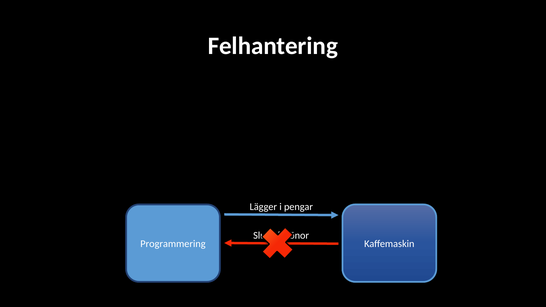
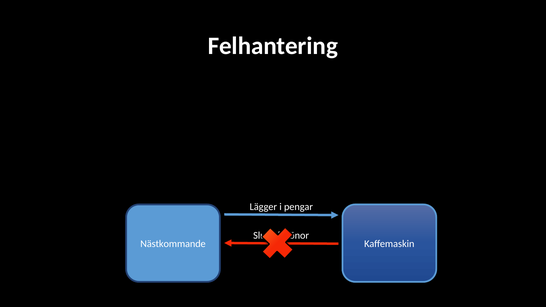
Programmering: Programmering -> Nästkommande
